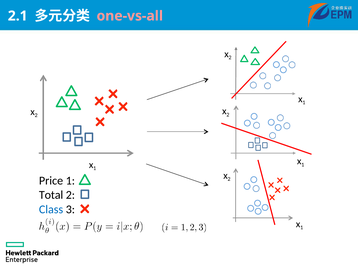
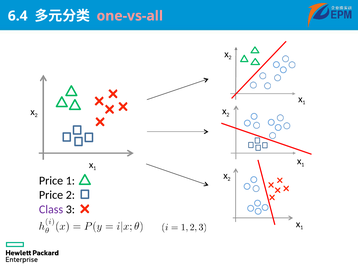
2.1: 2.1 -> 6.4
Total at (51, 194): Total -> Price
Class colour: blue -> purple
